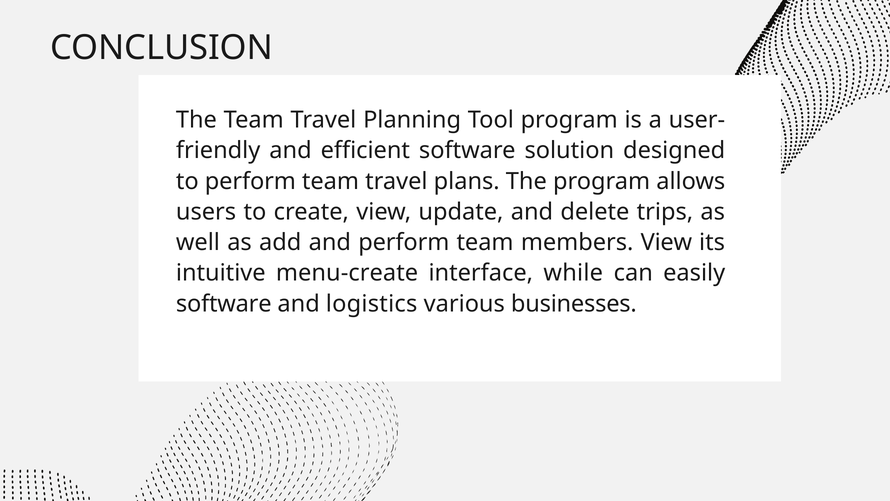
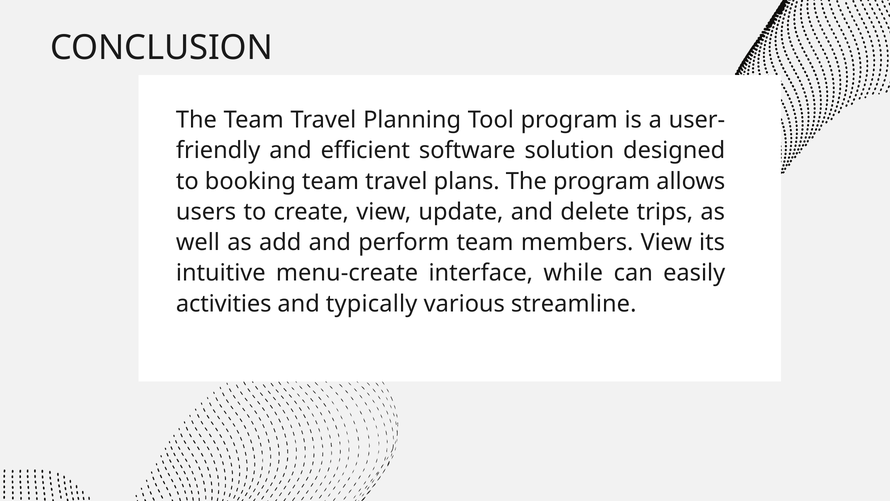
to perform: perform -> booking
software at (224, 304): software -> activities
logistics: logistics -> typically
businesses: businesses -> streamline
